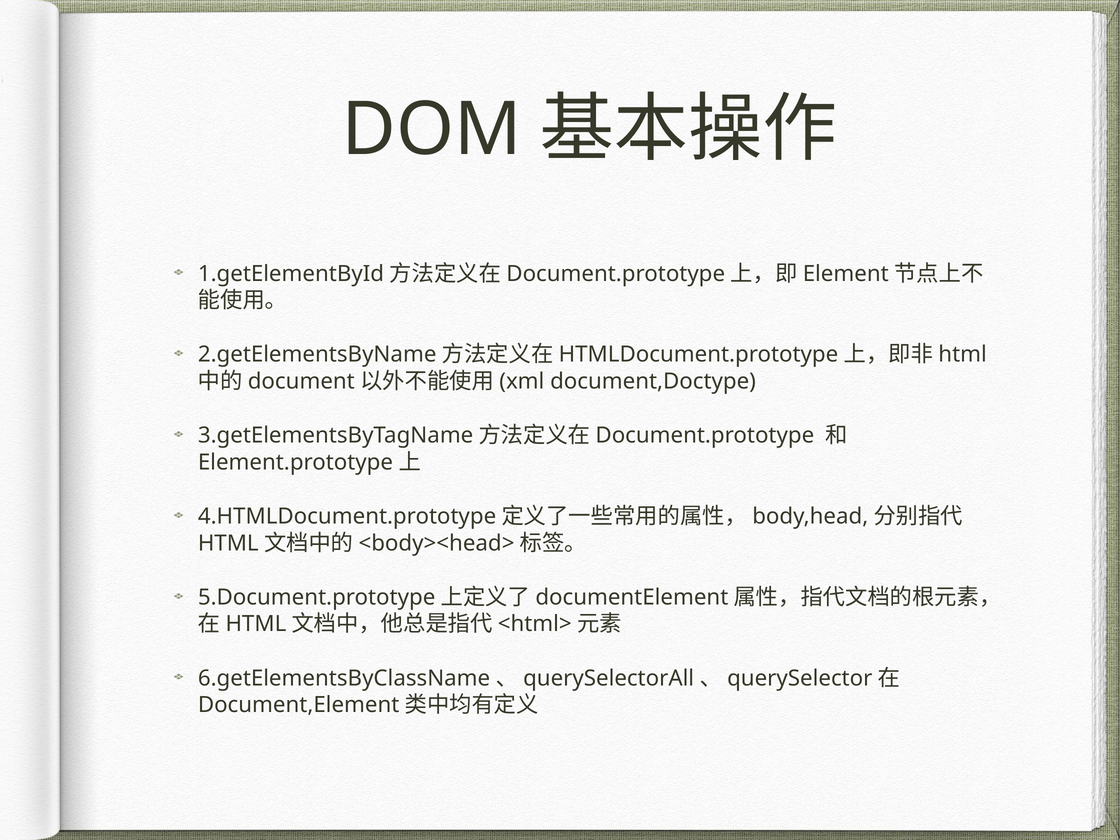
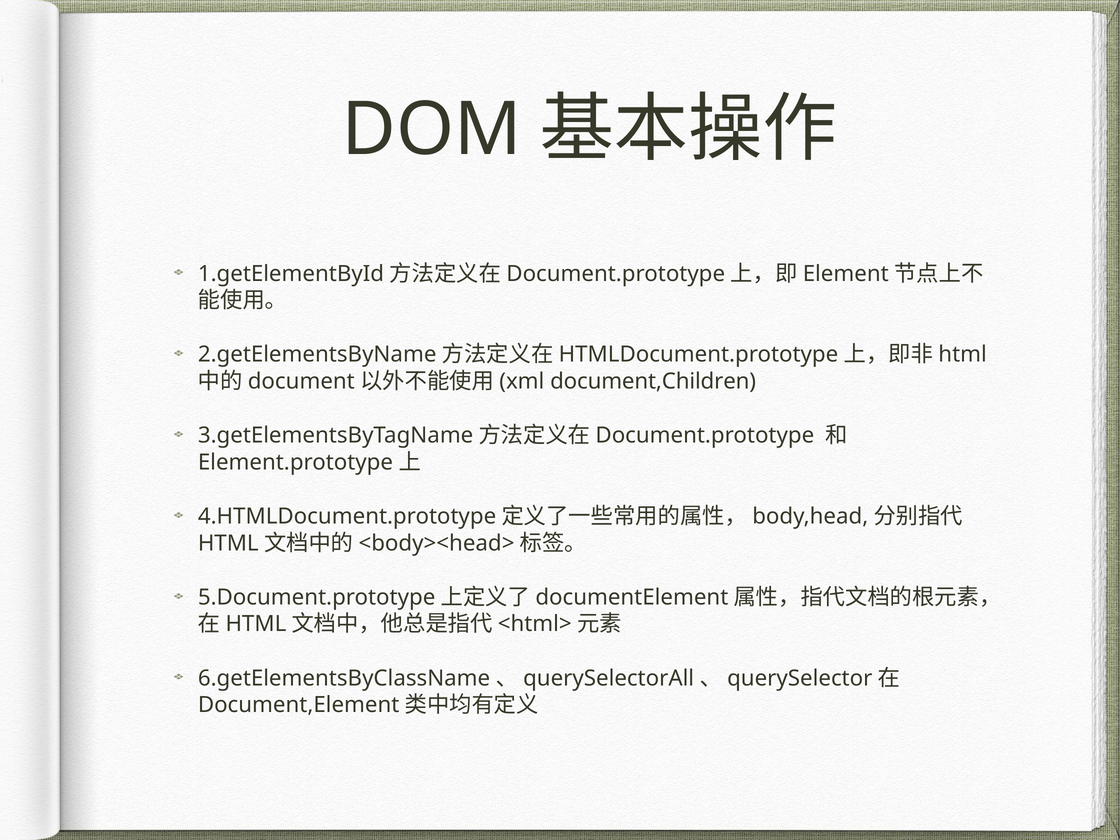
document,Doctype: document,Doctype -> document,Children
